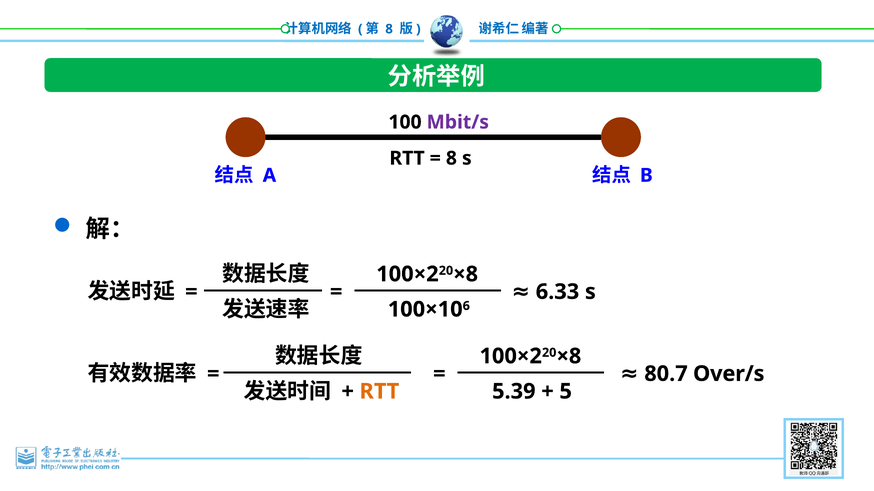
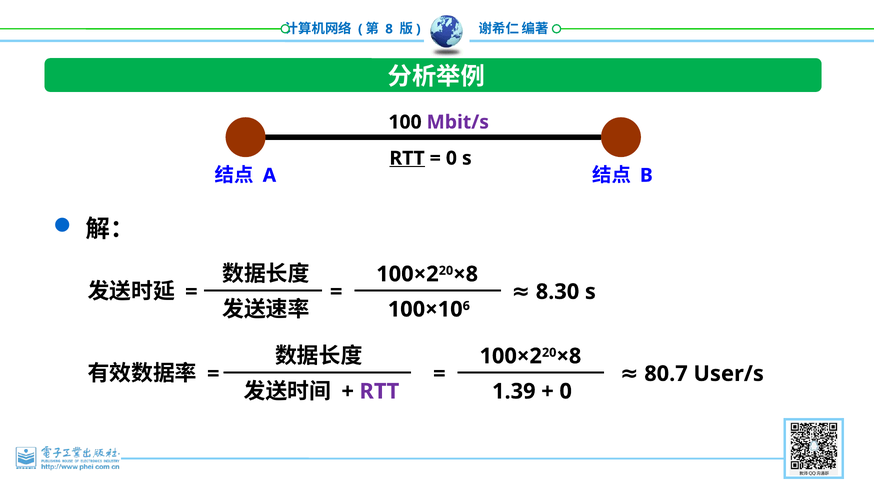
RTT at (407, 158) underline: none -> present
8 at (451, 158): 8 -> 0
6.33: 6.33 -> 8.30
Over/s: Over/s -> User/s
RTT at (379, 392) colour: orange -> purple
5.39: 5.39 -> 1.39
5 at (566, 392): 5 -> 0
